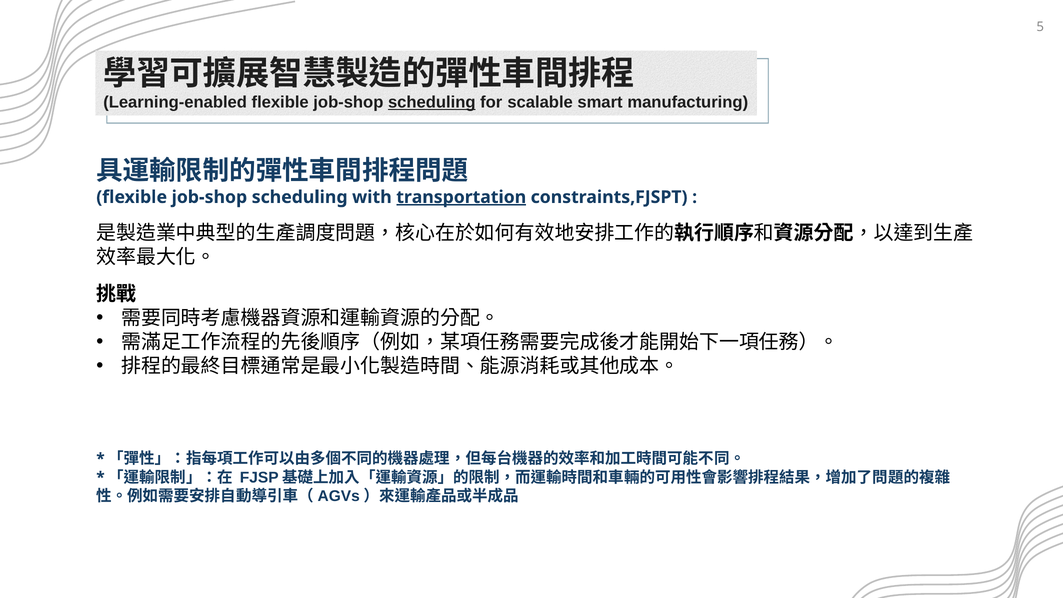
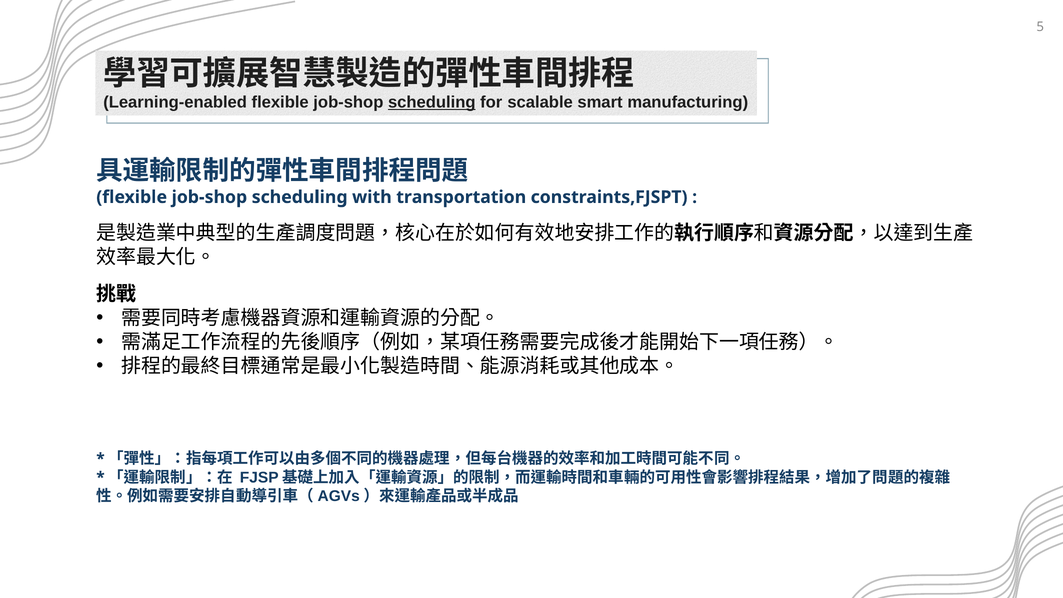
transportation underline: present -> none
